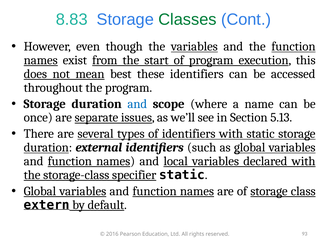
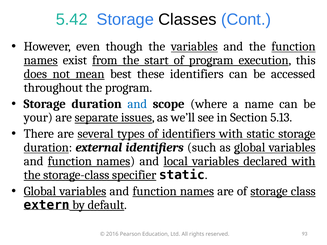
8.83: 8.83 -> 5.42
Classes colour: green -> black
once: once -> your
